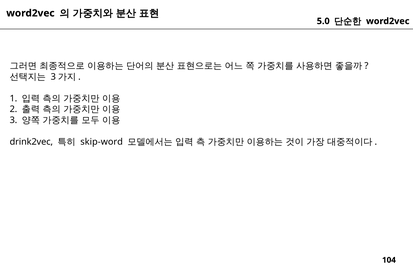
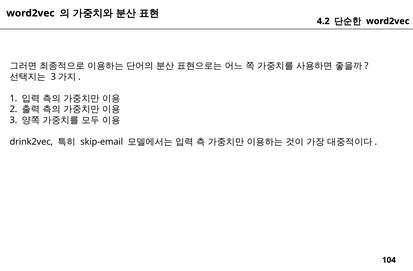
5.0: 5.0 -> 4.2
skip-word: skip-word -> skip-email
